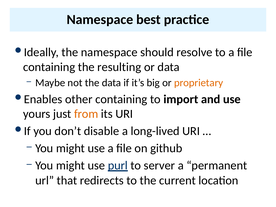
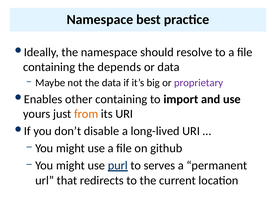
resulting: resulting -> depends
proprietary colour: orange -> purple
server: server -> serves
